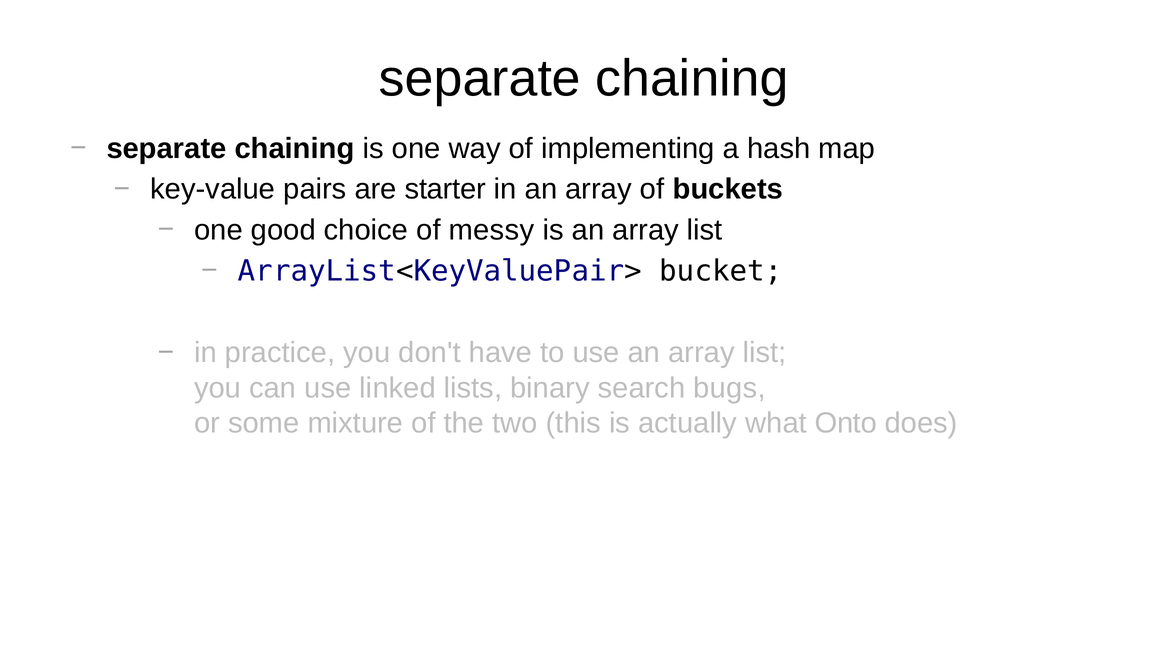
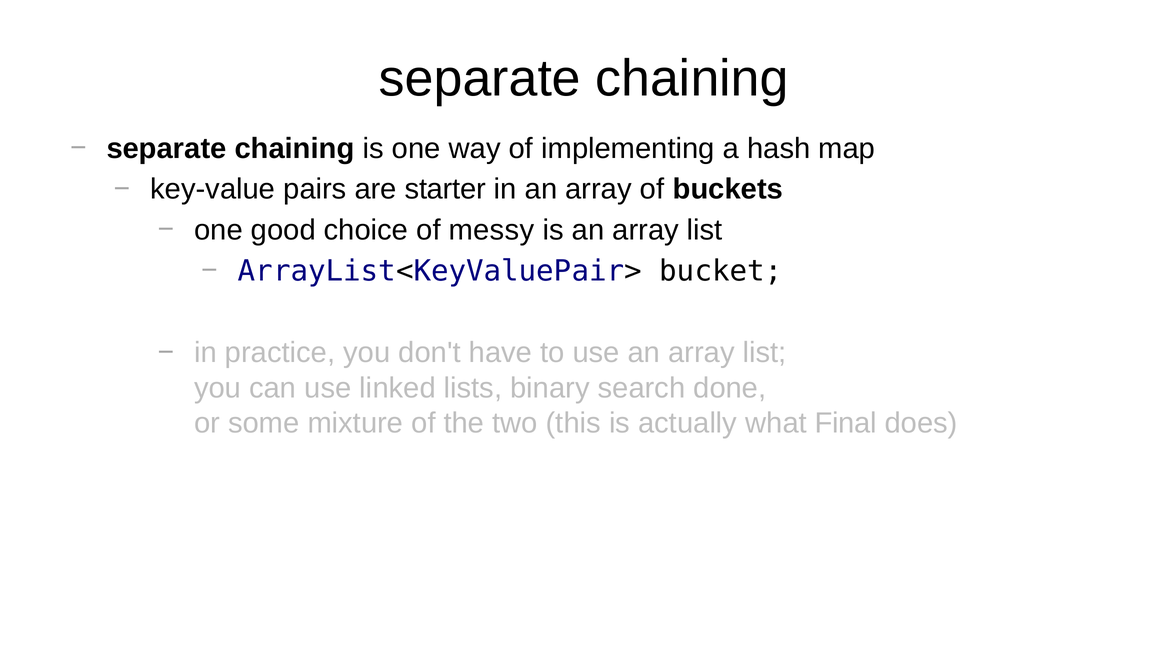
bugs: bugs -> done
Onto: Onto -> Final
